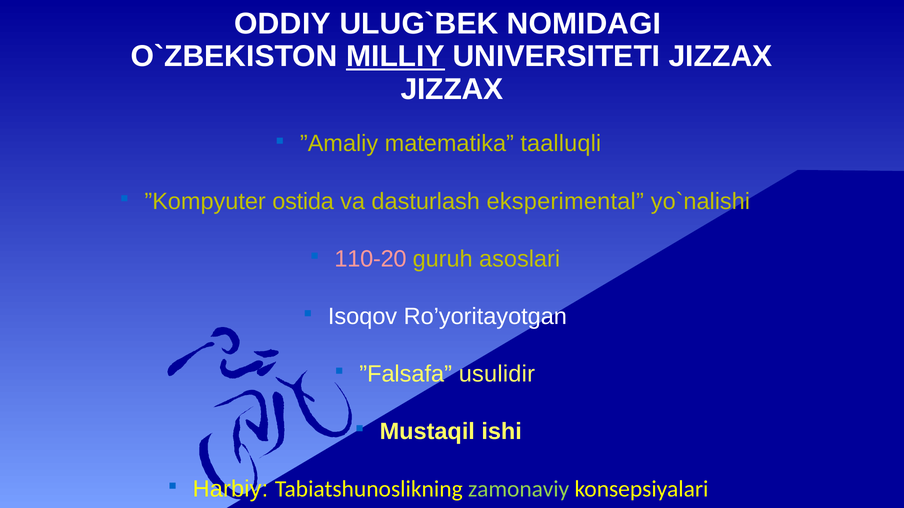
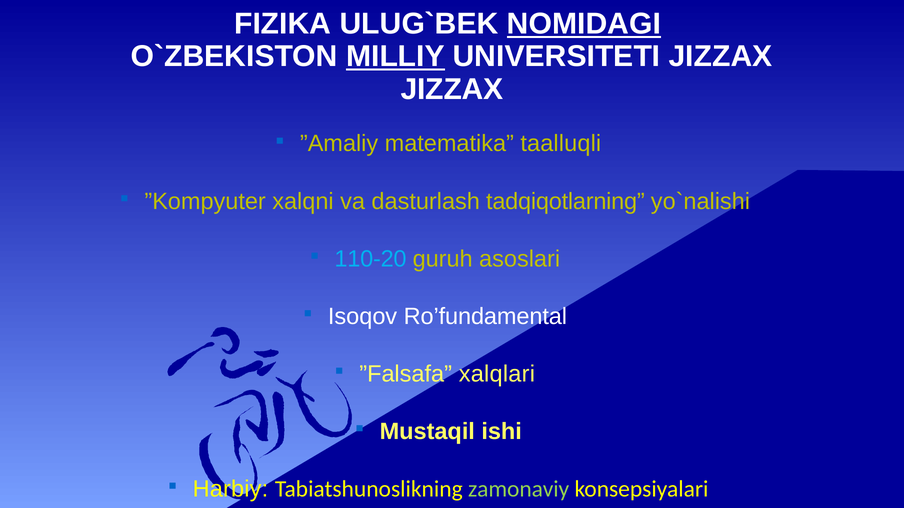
ODDIY: ODDIY -> FIZIKA
NOMIDAGI underline: none -> present
ostida: ostida -> xalqni
eksperimental: eksperimental -> tadqiqotlarning
110-20 colour: pink -> light blue
Ro’yoritayotgan: Ro’yoritayotgan -> Ro’fundamental
usulidir: usulidir -> xalqlari
